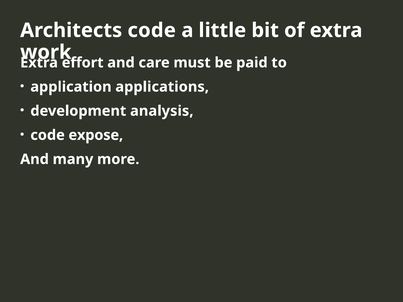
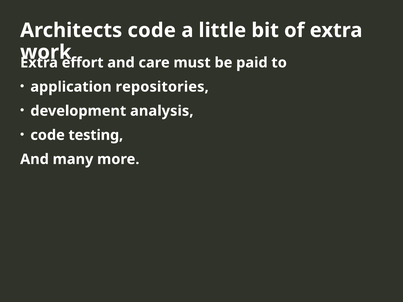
applications: applications -> repositories
expose: expose -> testing
